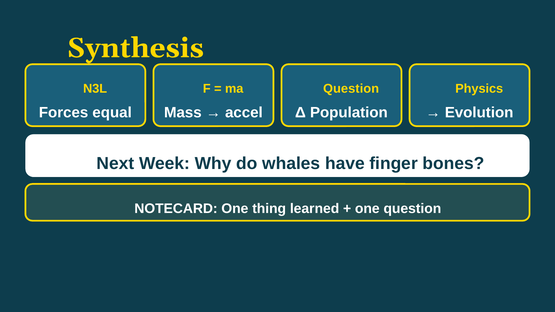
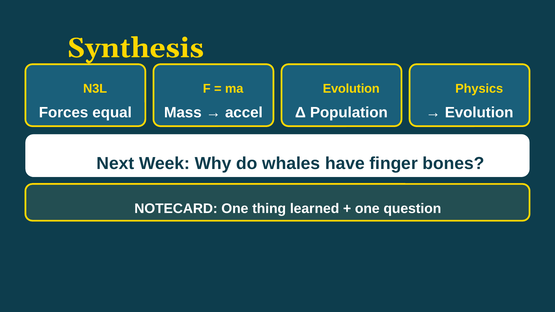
Question at (351, 89): Question -> Evolution
